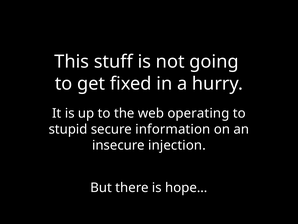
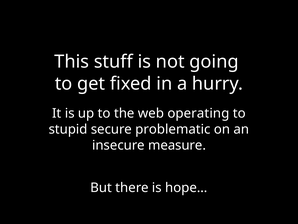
information: information -> problematic
injection: injection -> measure
